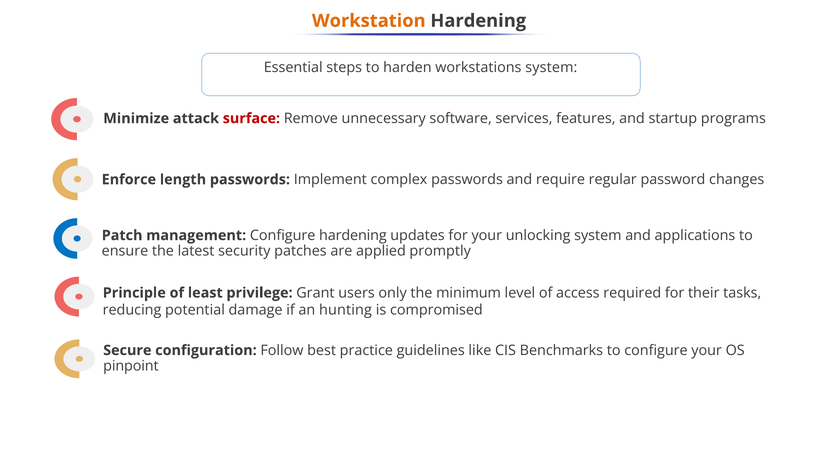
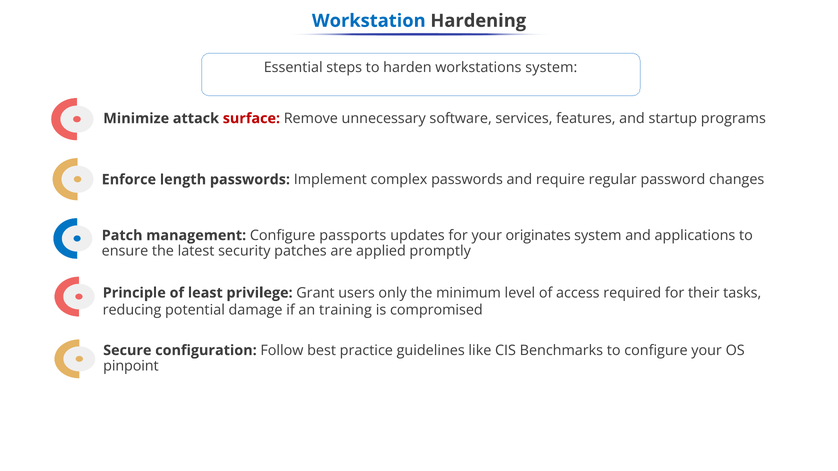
Workstation colour: orange -> blue
Configure hardening: hardening -> passports
unlocking: unlocking -> originates
hunting: hunting -> training
